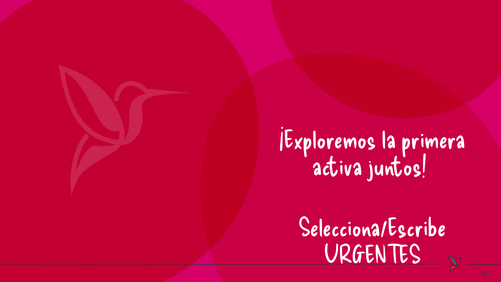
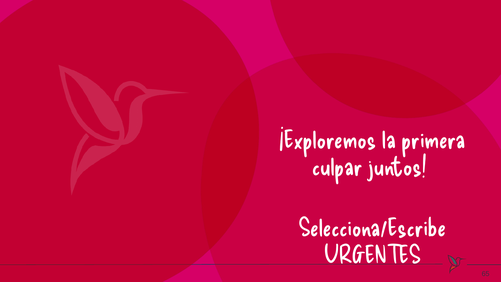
activa: activa -> culpar
